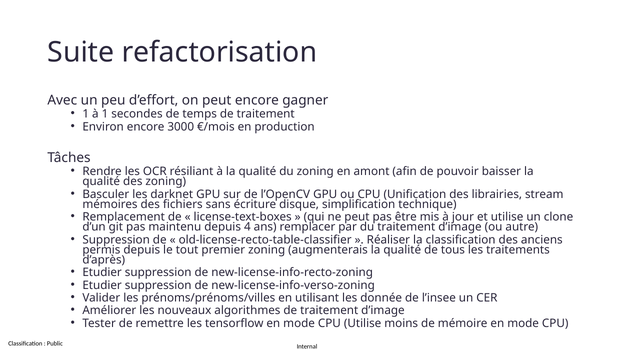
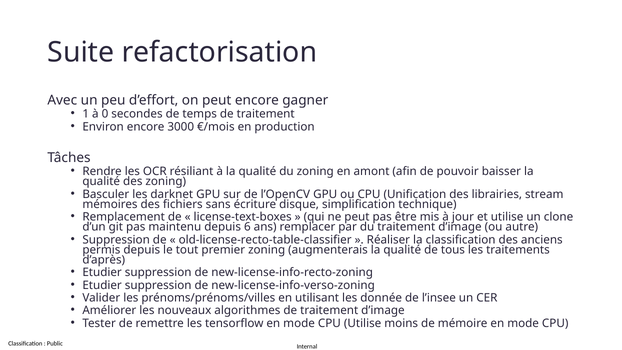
à 1: 1 -> 0
4: 4 -> 6
